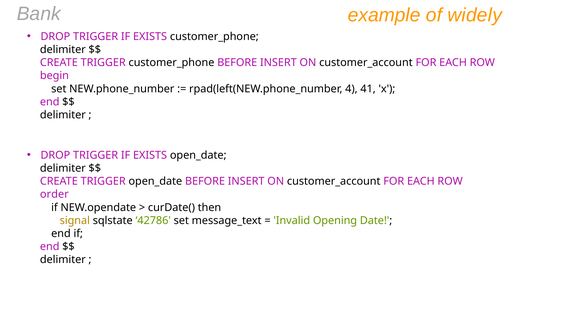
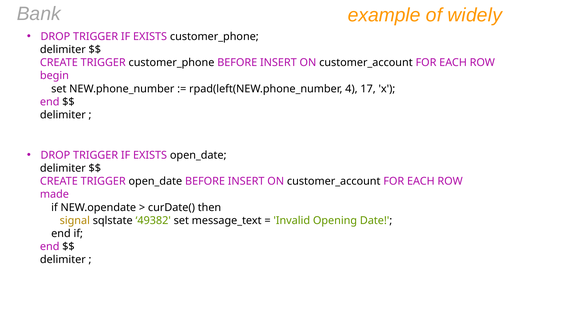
41: 41 -> 17
order: order -> made
42786: 42786 -> 49382
